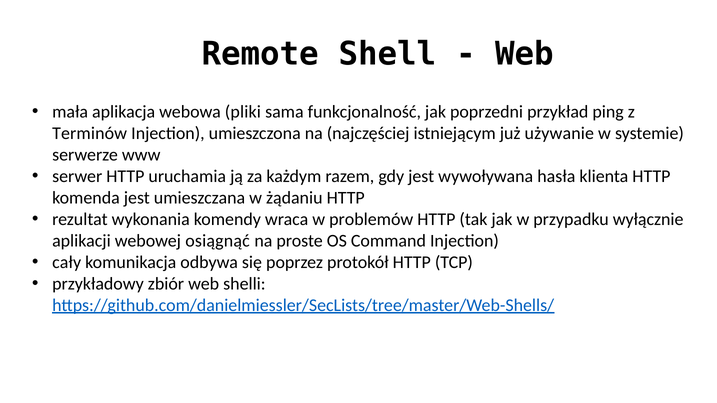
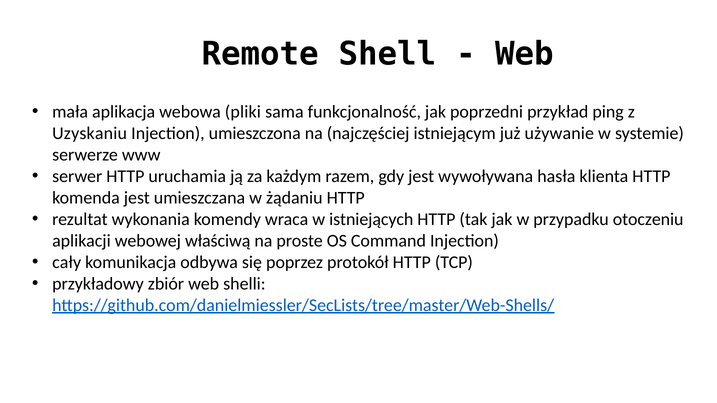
Terminów: Terminów -> Uzyskaniu
problemów: problemów -> istniejących
wyłącznie: wyłącznie -> otoczeniu
osiągnąć: osiągnąć -> właściwą
